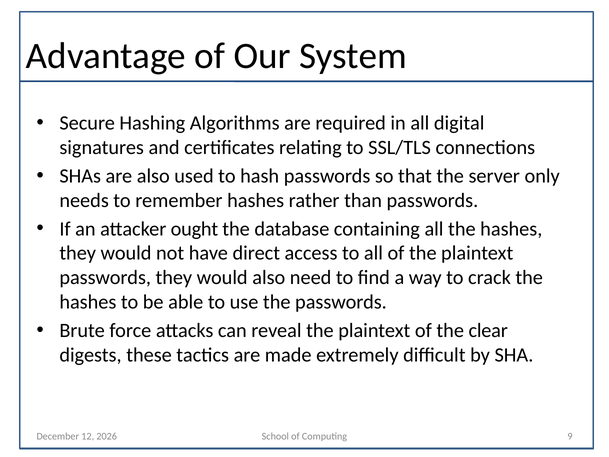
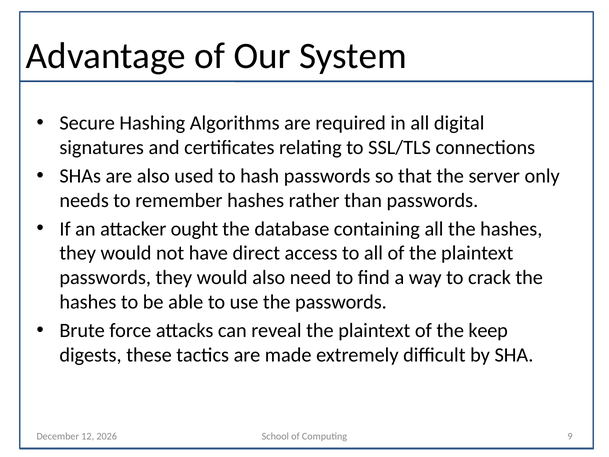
clear: clear -> keep
